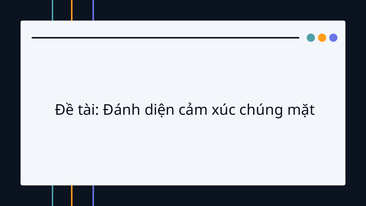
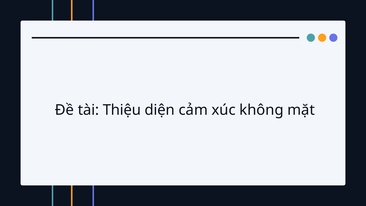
Đánh: Đánh -> Thiệu
chúng: chúng -> không
